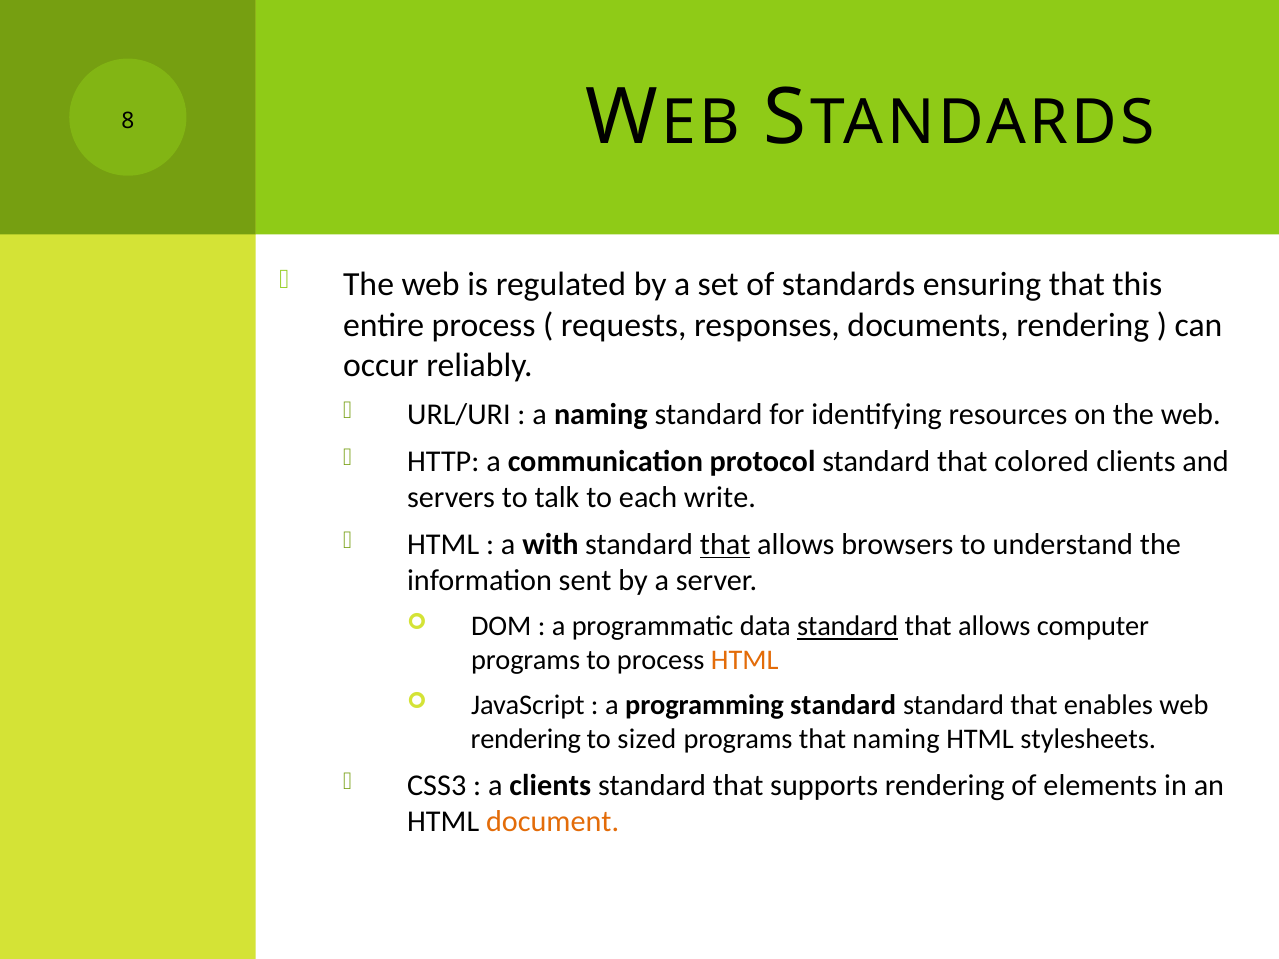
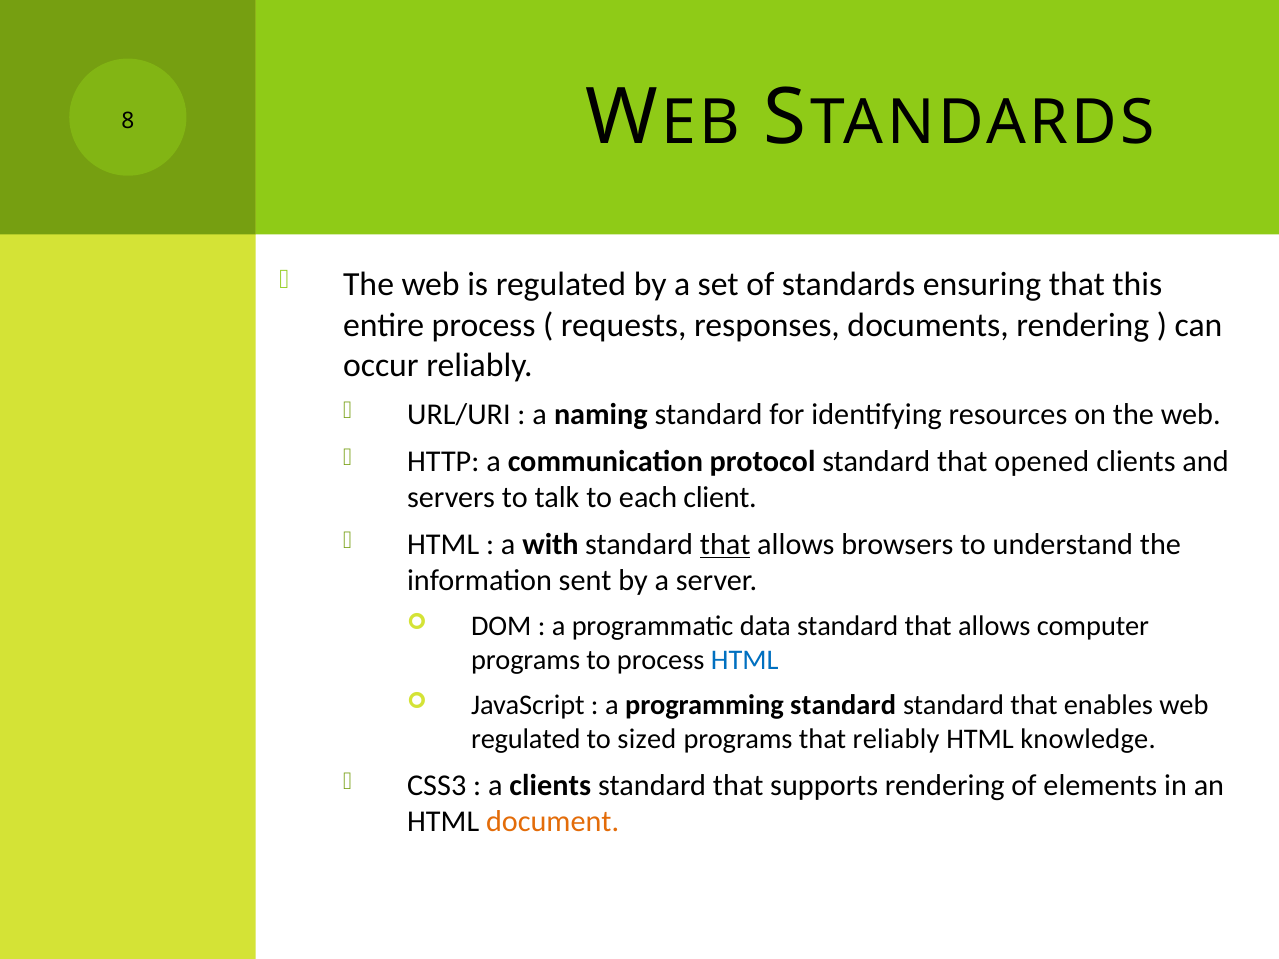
colored: colored -> opened
write: write -> client
standard at (848, 627) underline: present -> none
HTML at (745, 661) colour: orange -> blue
rendering at (526, 740): rendering -> regulated
that naming: naming -> reliably
stylesheets: stylesheets -> knowledge
